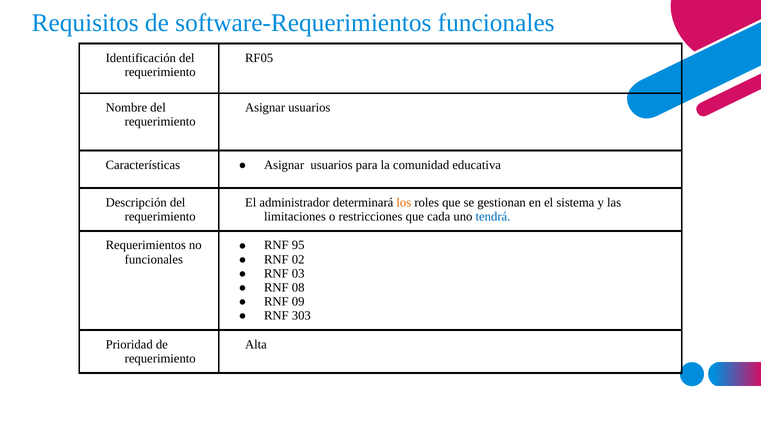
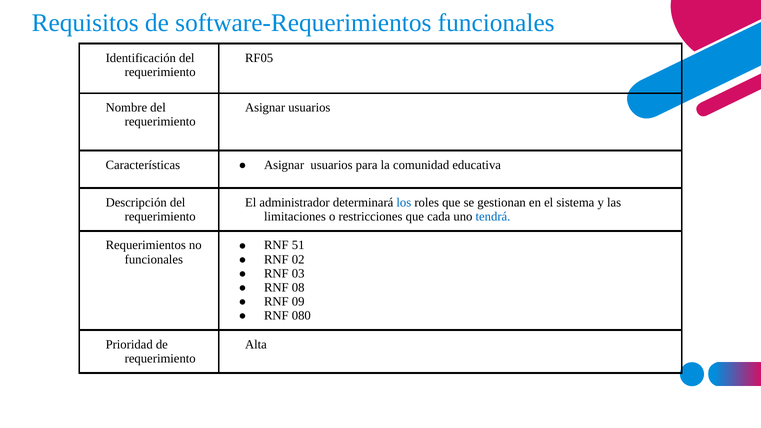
los colour: orange -> blue
95: 95 -> 51
303: 303 -> 080
